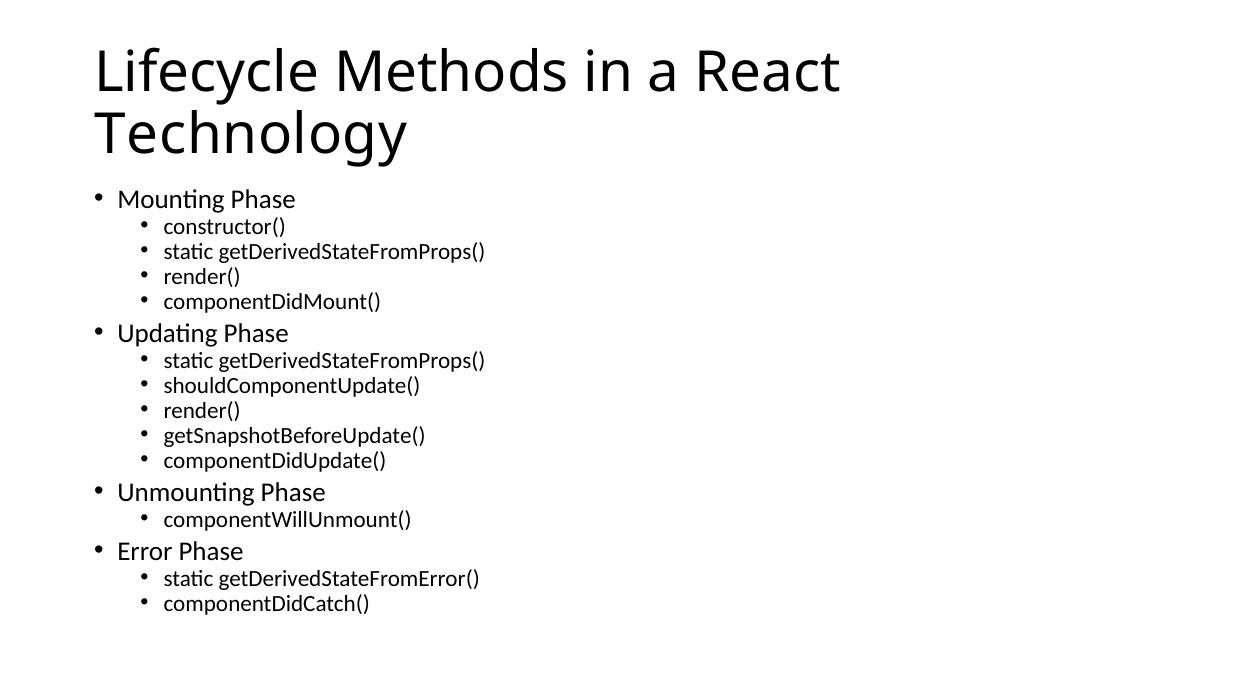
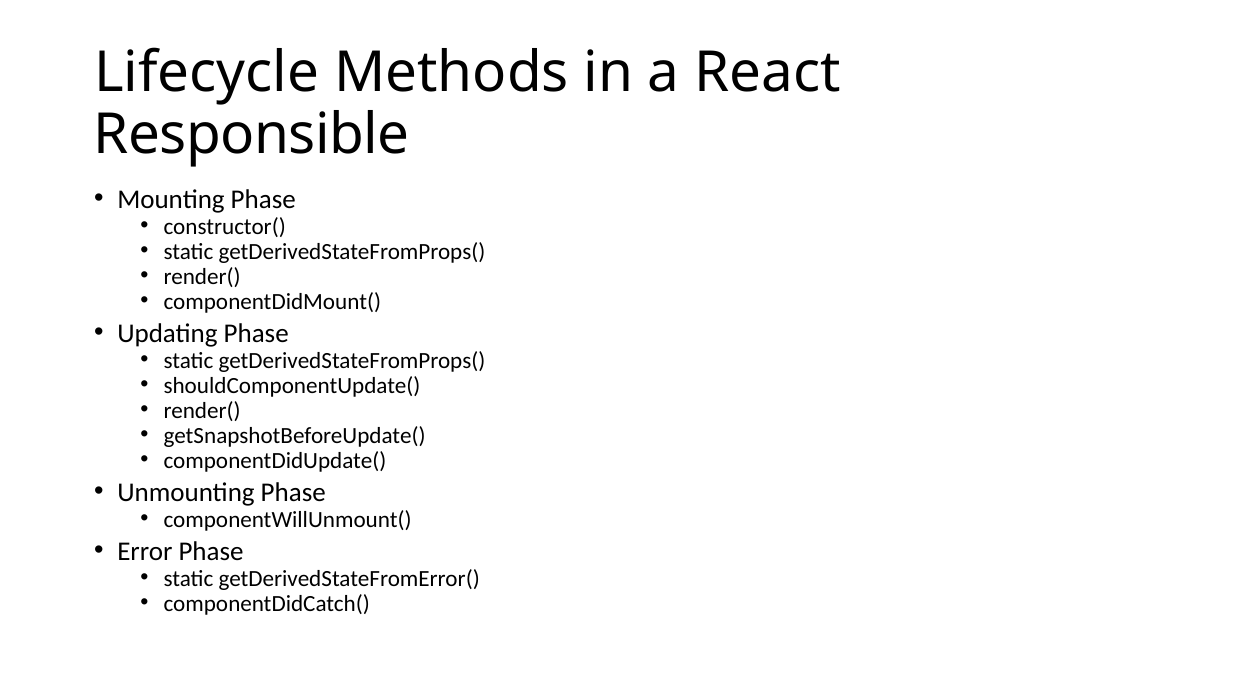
Technology: Technology -> Responsible
